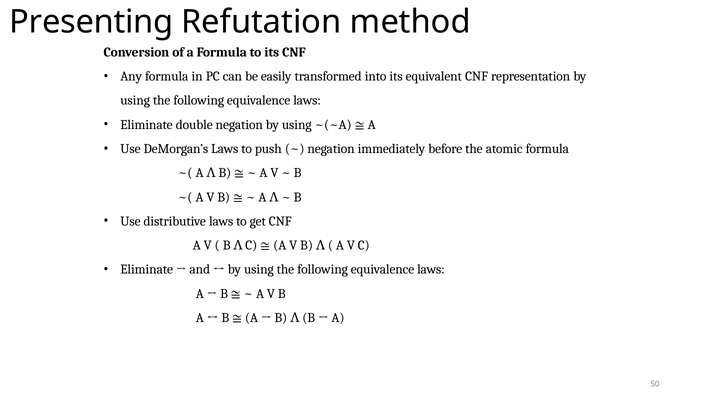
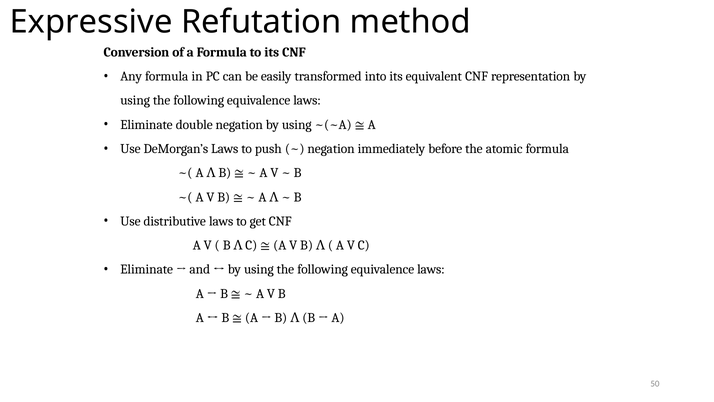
Presenting: Presenting -> Expressive
